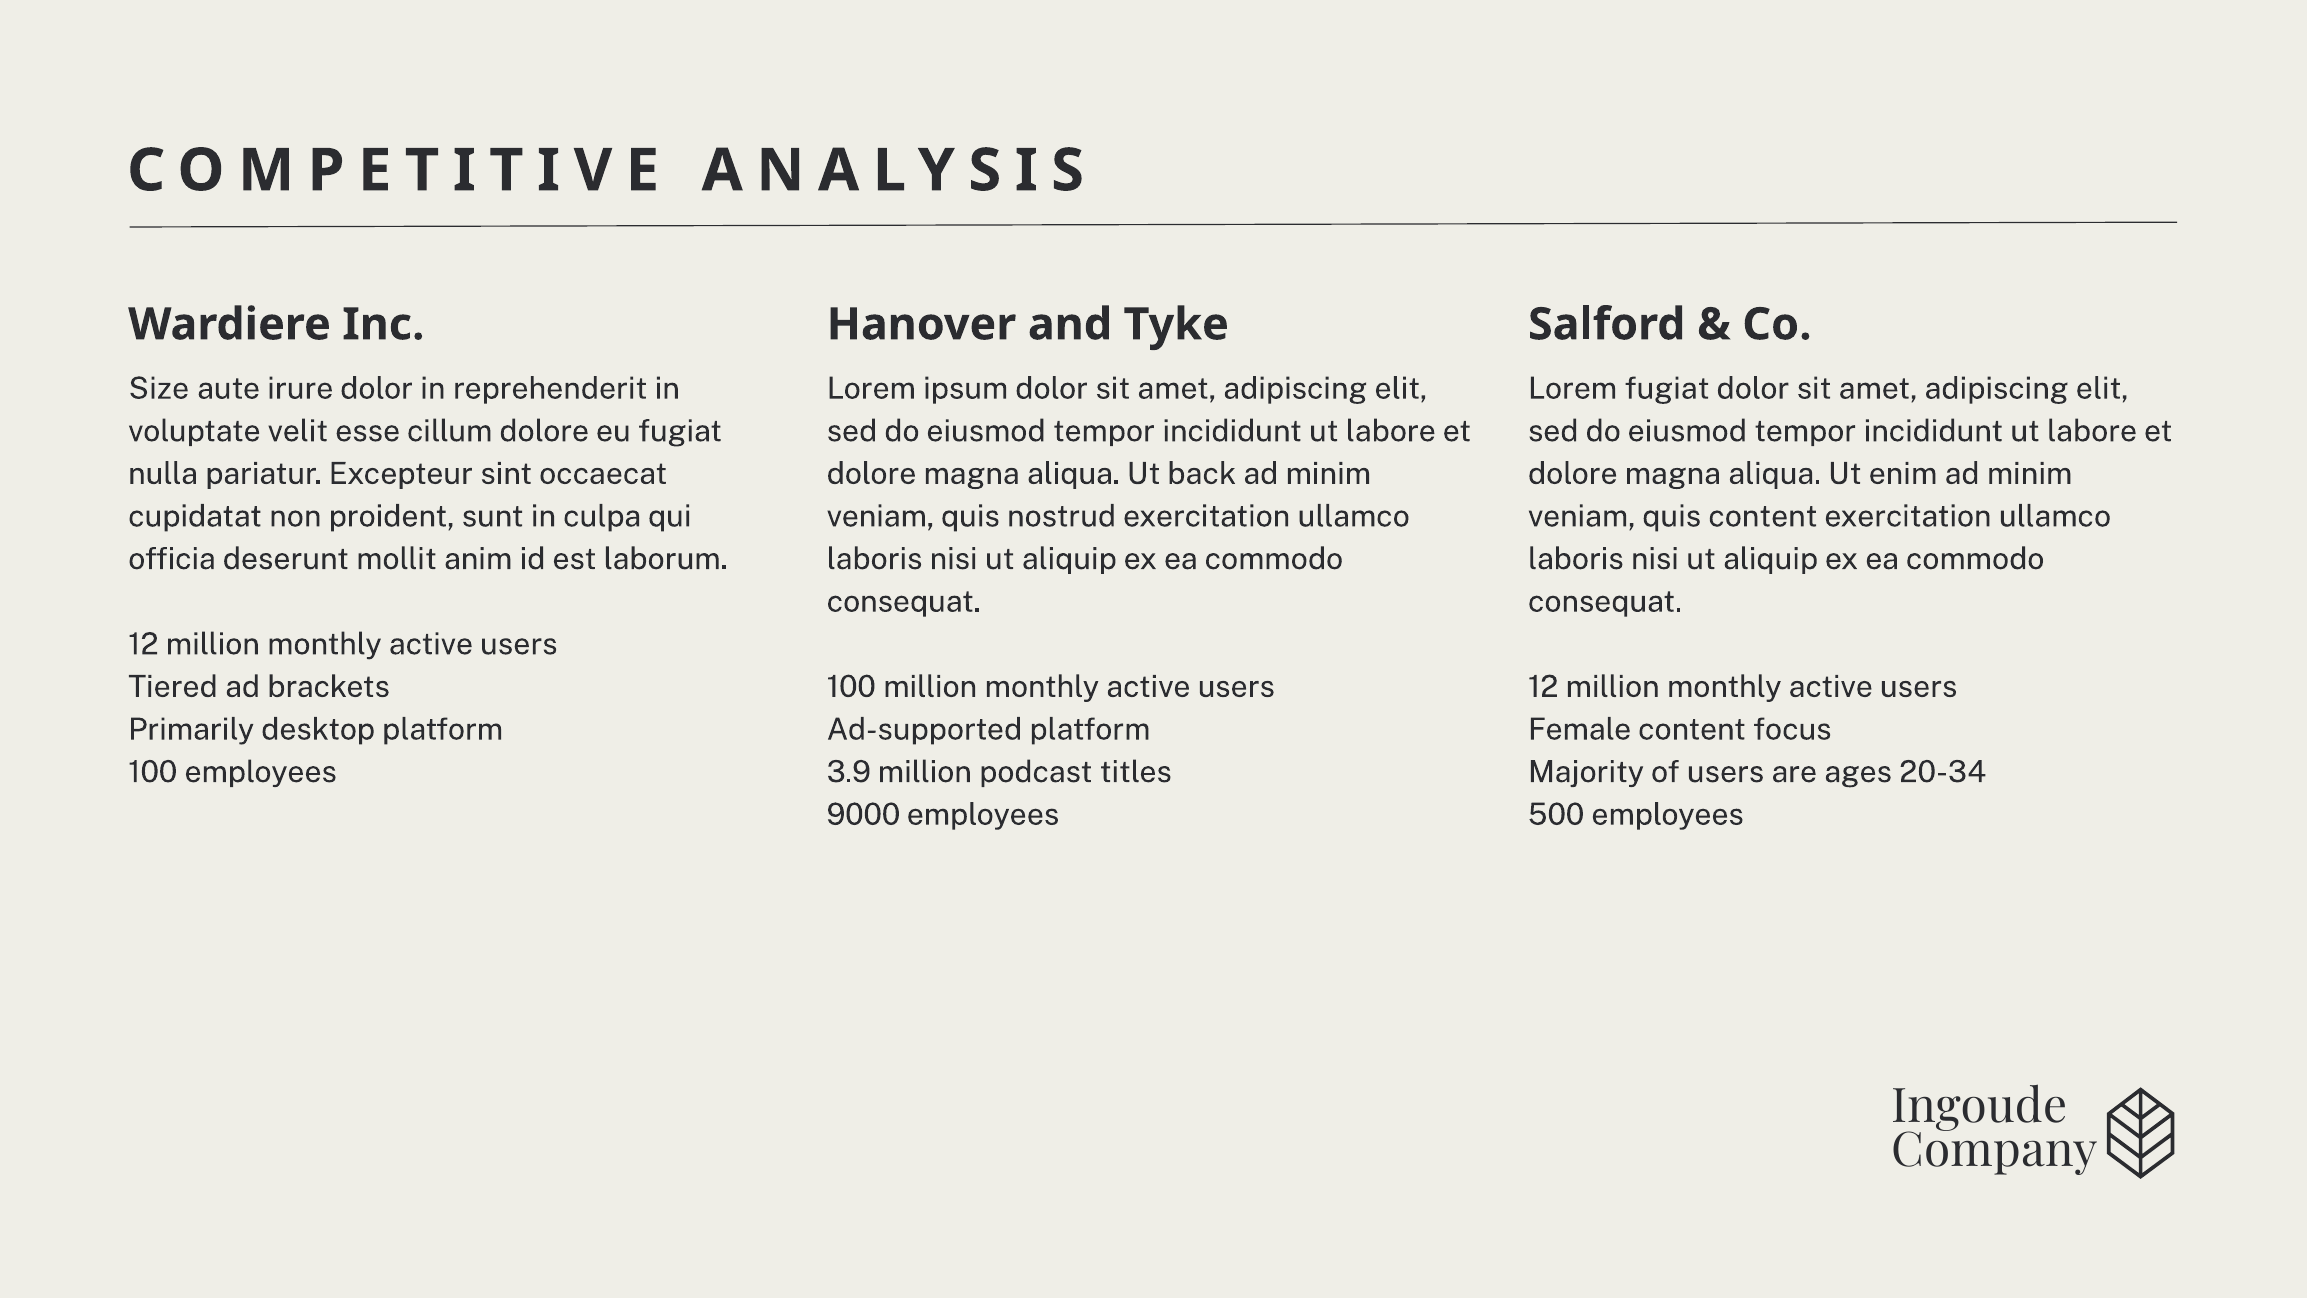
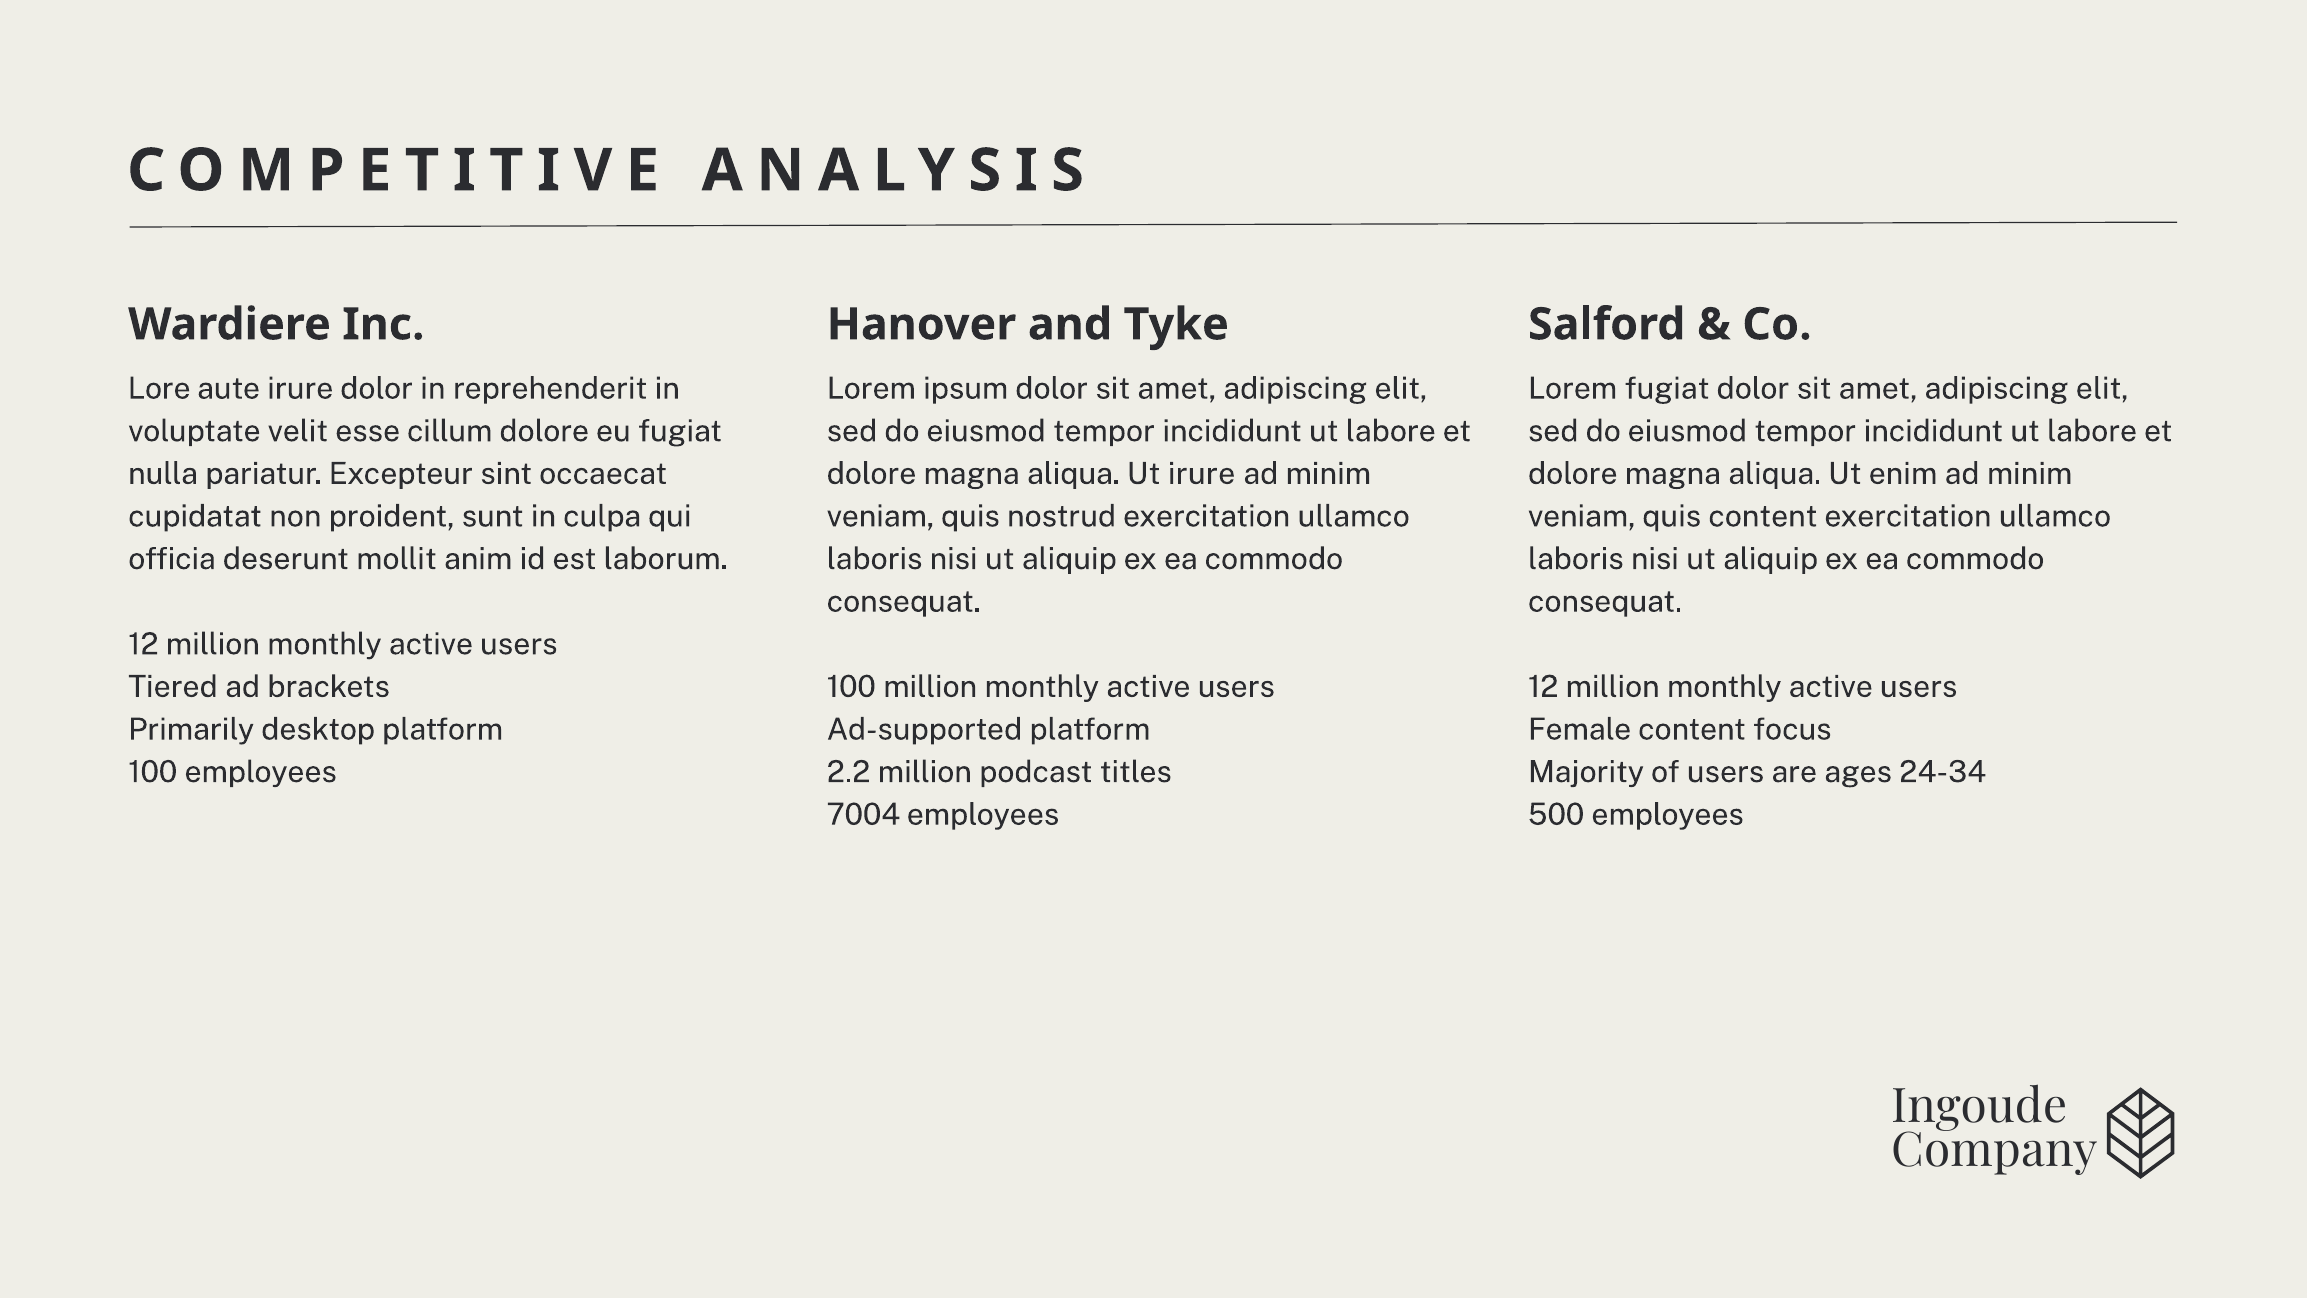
Size: Size -> Lore
Ut back: back -> irure
3.9: 3.9 -> 2.2
20-34: 20-34 -> 24-34
9000: 9000 -> 7004
